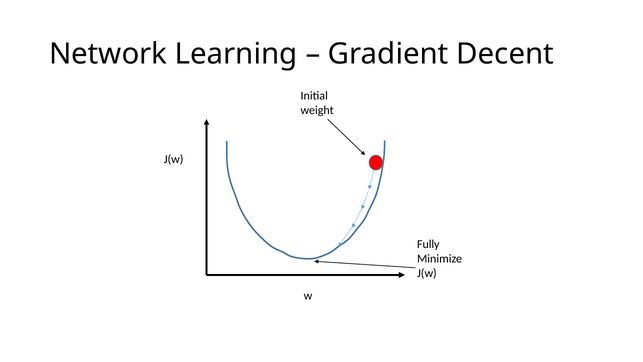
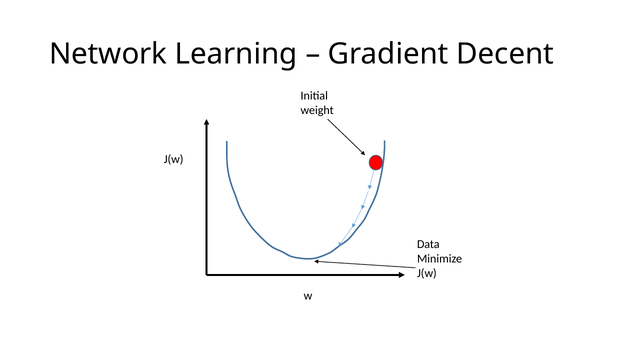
Fully: Fully -> Data
